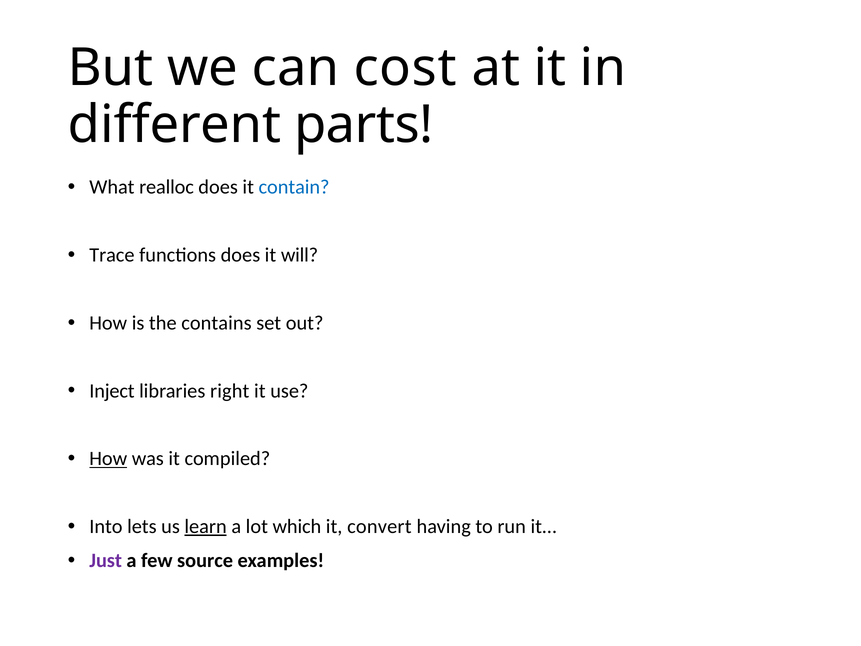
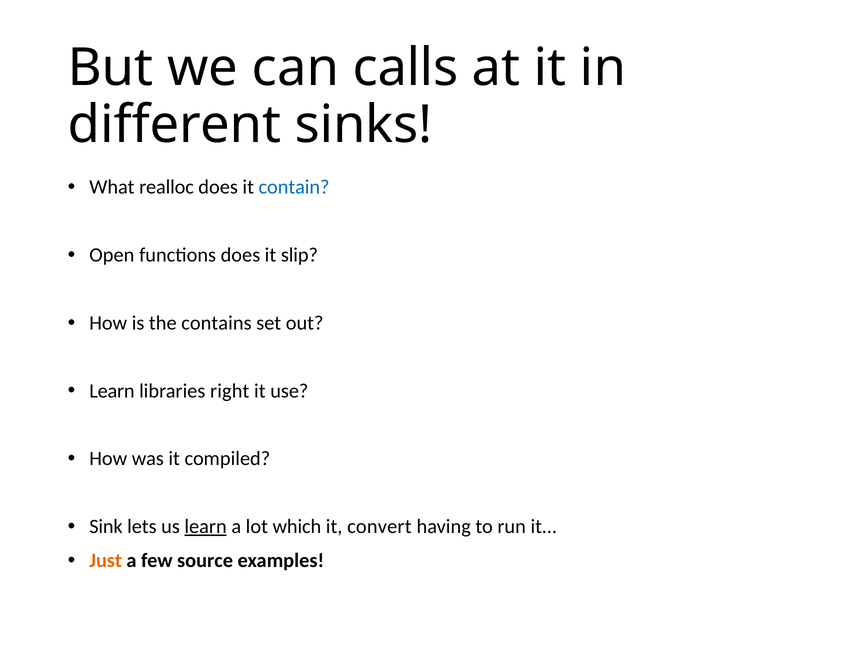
cost: cost -> calls
parts: parts -> sinks
Trace: Trace -> Open
will: will -> slip
Inject at (112, 391): Inject -> Learn
How at (108, 458) underline: present -> none
Into: Into -> Sink
Just colour: purple -> orange
